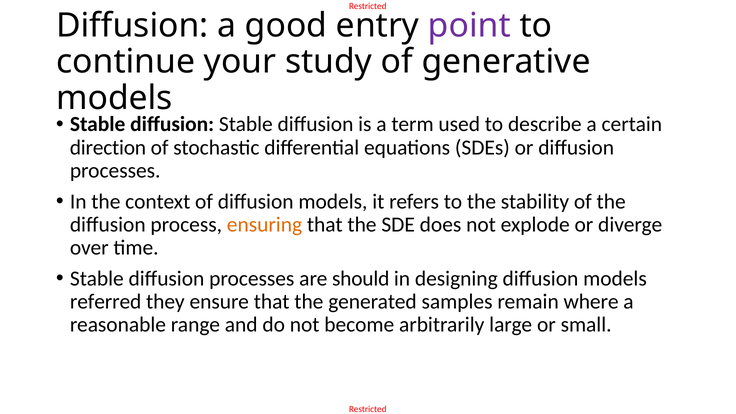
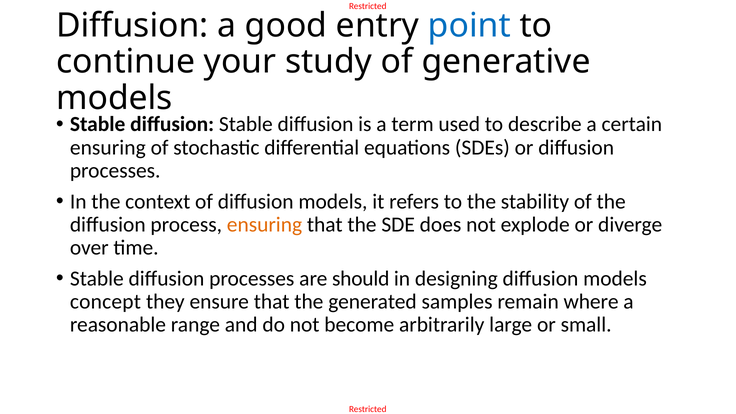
point colour: purple -> blue
direction at (108, 148): direction -> ensuring
referred: referred -> concept
